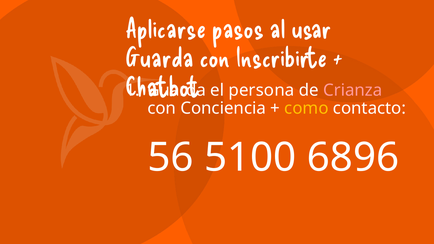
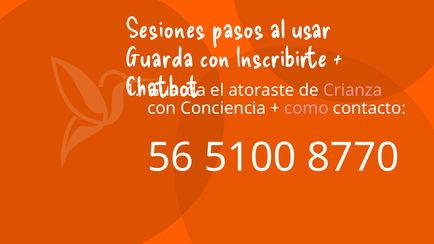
Aplicarse: Aplicarse -> Sesiones
persona: persona -> atoraste
como colour: yellow -> pink
6896: 6896 -> 8770
